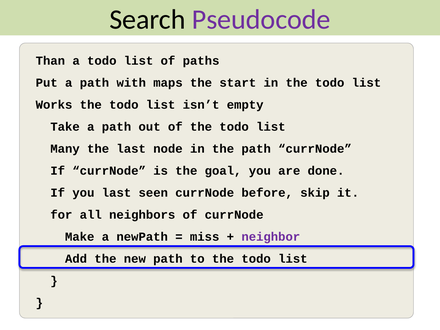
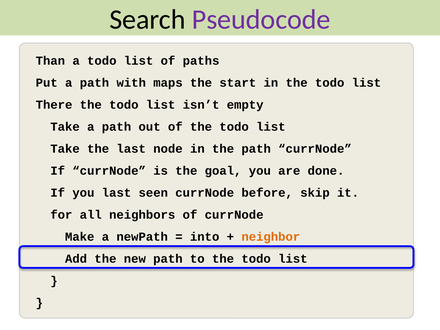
Works: Works -> There
Many at (65, 149): Many -> Take
miss: miss -> into
neighbor colour: purple -> orange
